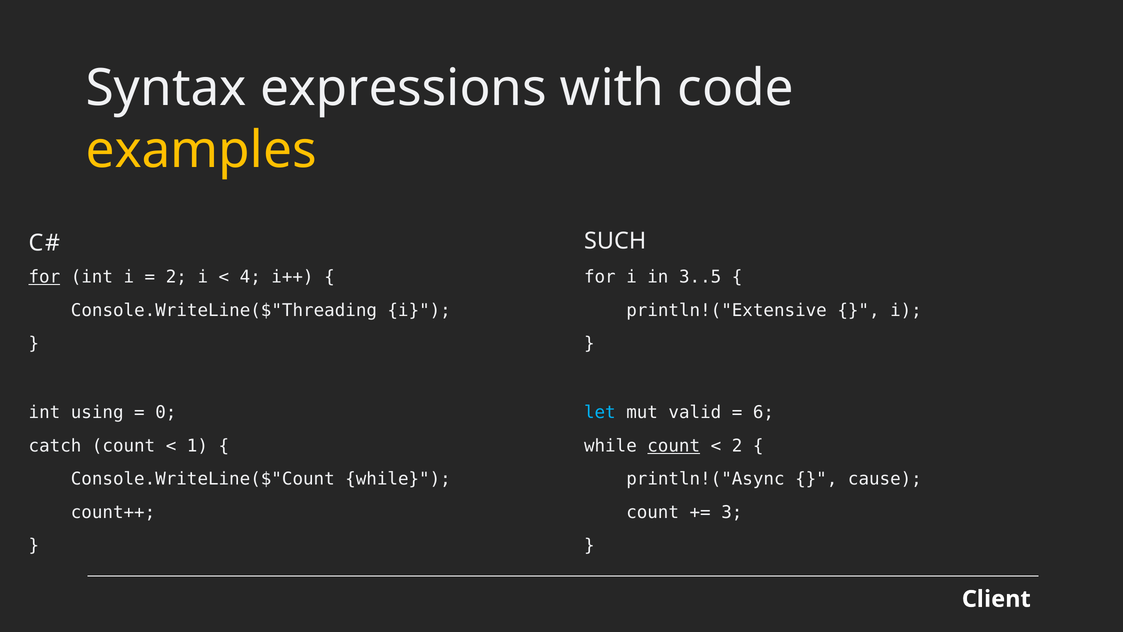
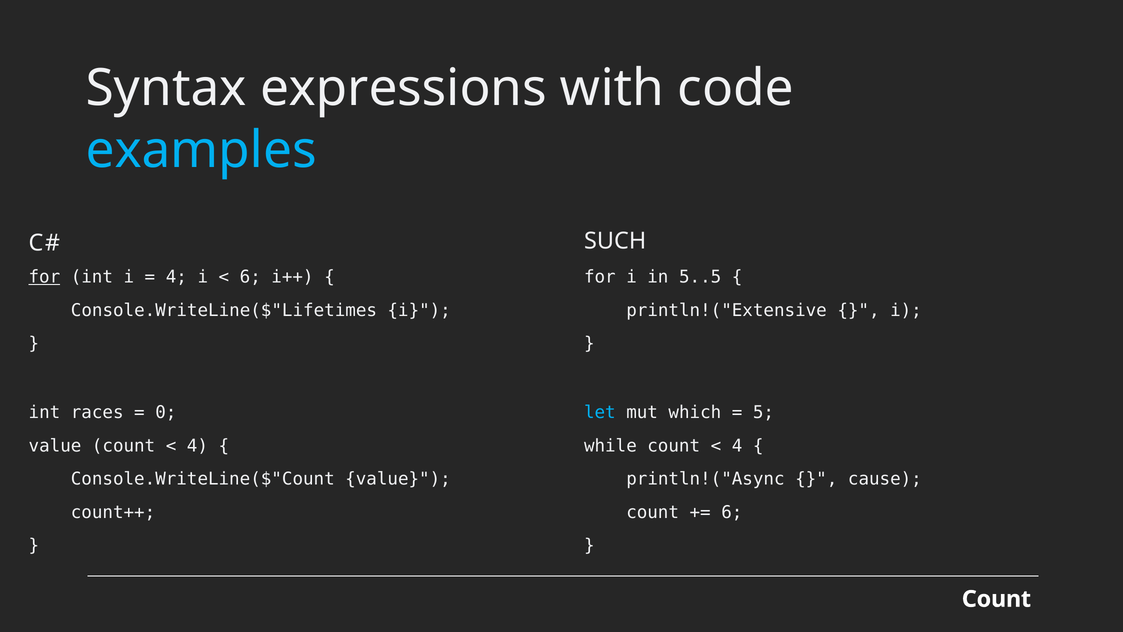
examples colour: yellow -> light blue
2 at (176, 277): 2 -> 4
4 at (250, 277): 4 -> 6
3..5: 3..5 -> 5..5
Console.WriteLine($"Threading: Console.WriteLine($"Threading -> Console.WriteLine($"Lifetimes
using: using -> races
valid: valid -> which
6: 6 -> 5
catch at (55, 446): catch -> value
1 at (197, 446): 1 -> 4
count at (674, 446) underline: present -> none
2 at (737, 446): 2 -> 4
Console.WriteLine($"Count while: while -> value
3 at (732, 512): 3 -> 6
Client at (996, 599): Client -> Count
